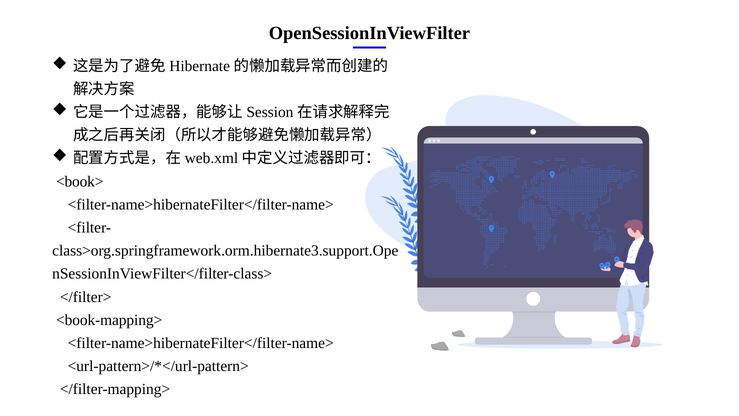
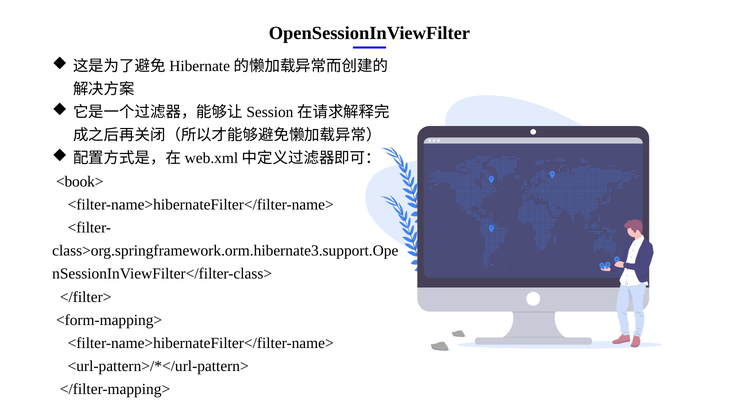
<book-mapping>: <book-mapping> -> <form-mapping>
